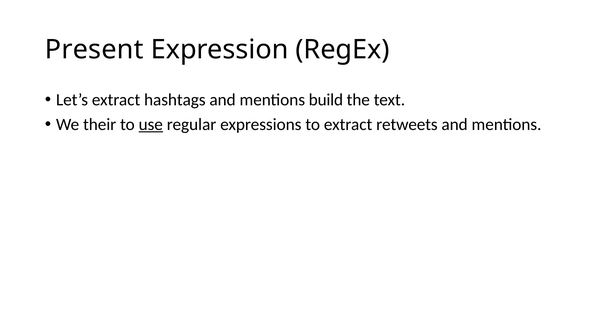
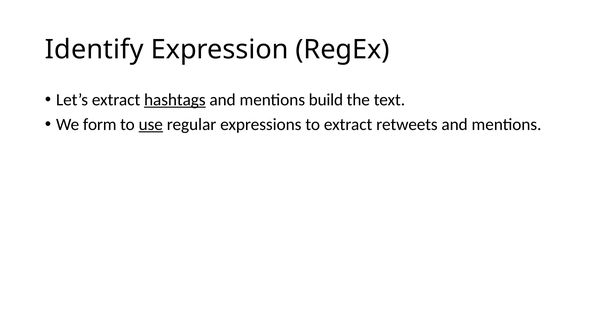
Present: Present -> Identify
hashtags underline: none -> present
their: their -> form
